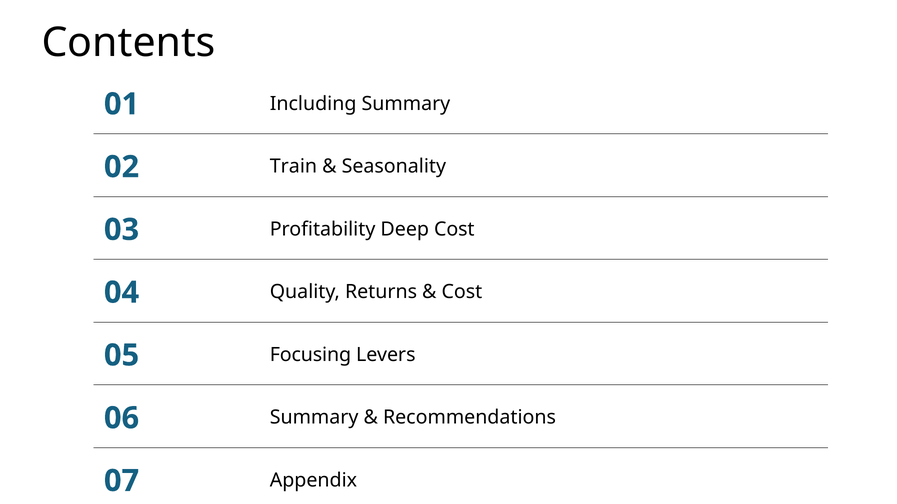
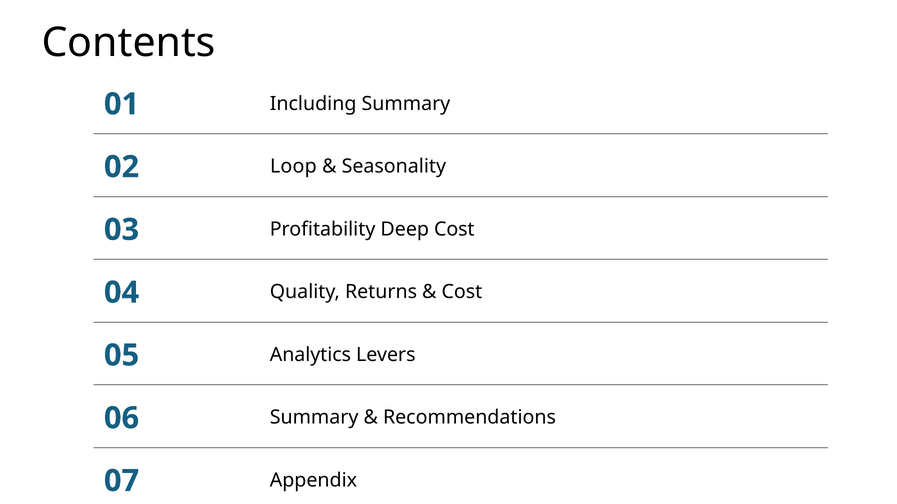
Train: Train -> Loop
Focusing: Focusing -> Analytics
